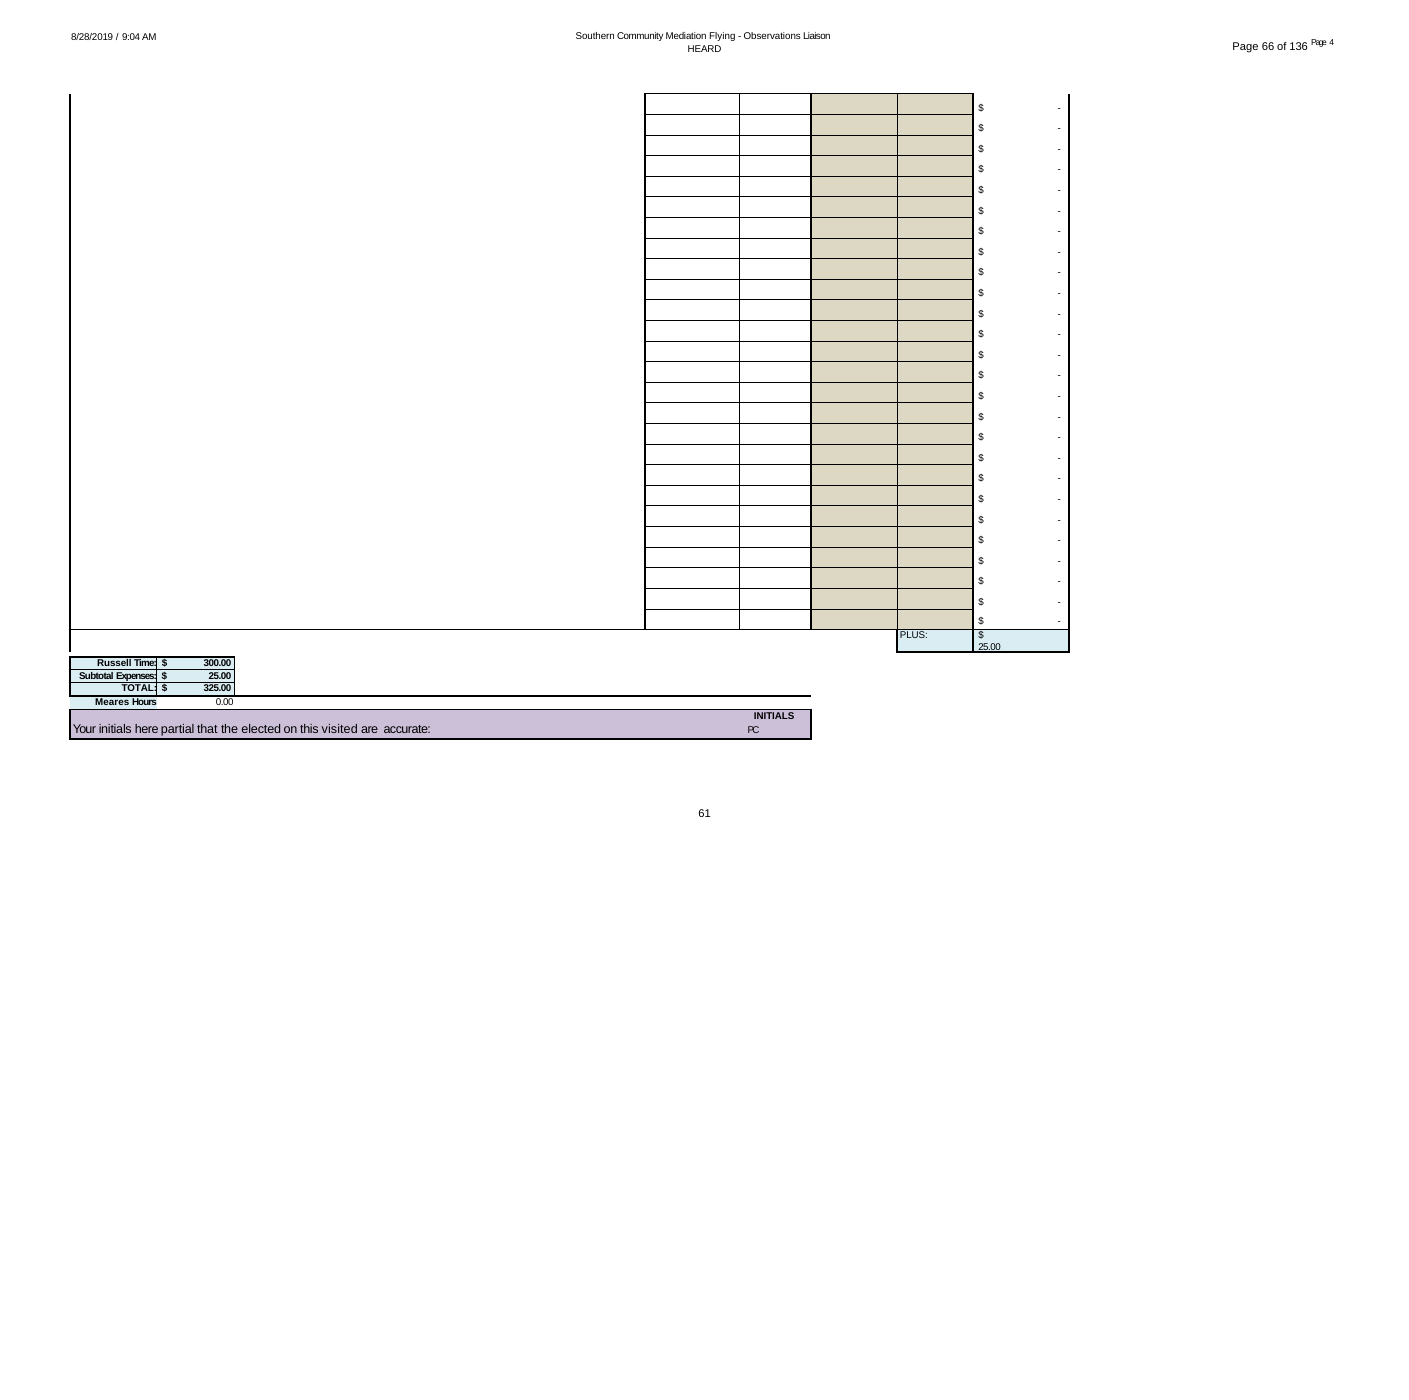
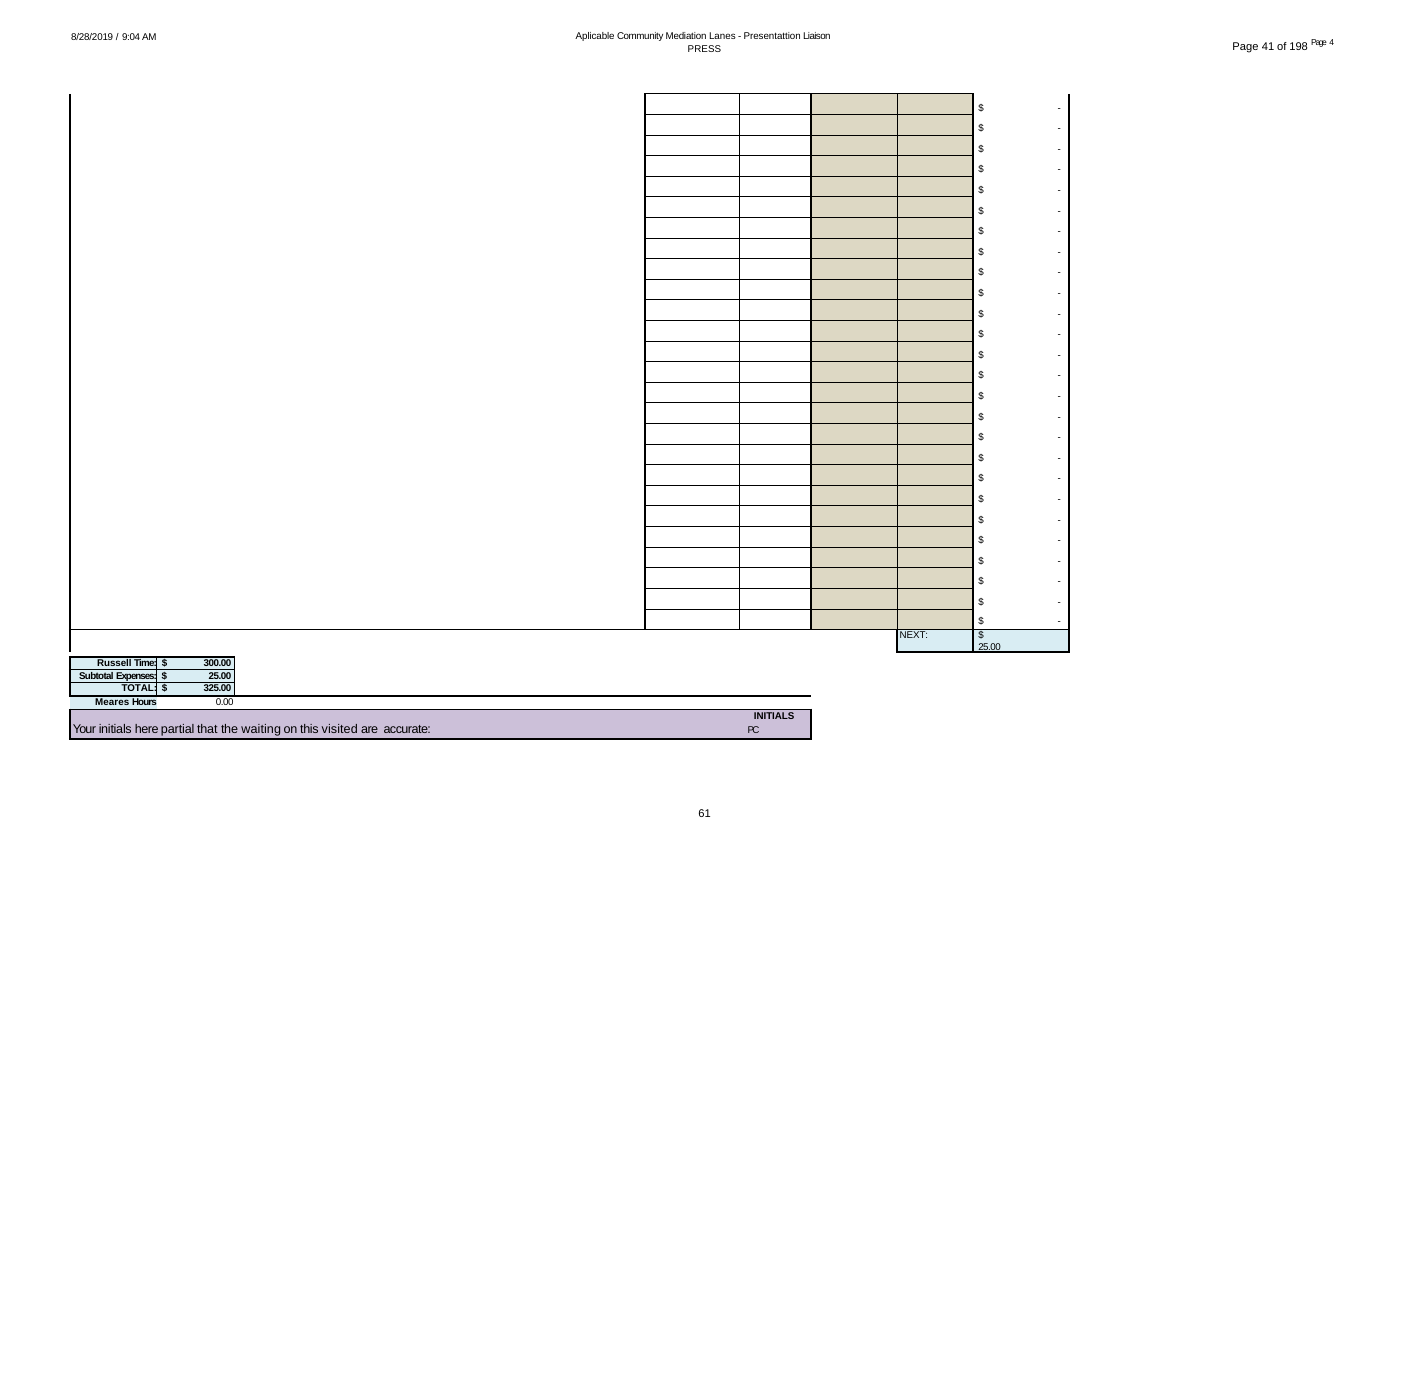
Southern: Southern -> Aplicable
Flying: Flying -> Lanes
Observations: Observations -> Presentattion
66: 66 -> 41
136: 136 -> 198
HEARD: HEARD -> PRESS
PLUS: PLUS -> NEXT
elected: elected -> waiting
